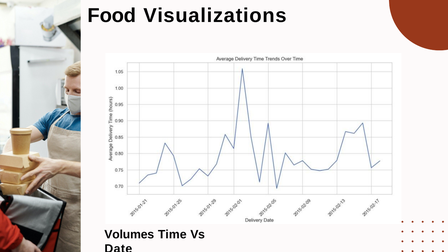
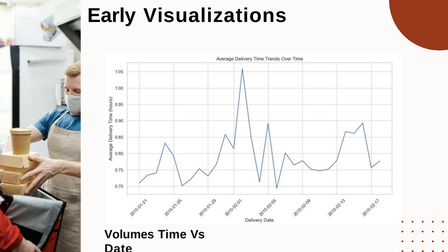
Food: Food -> Early
